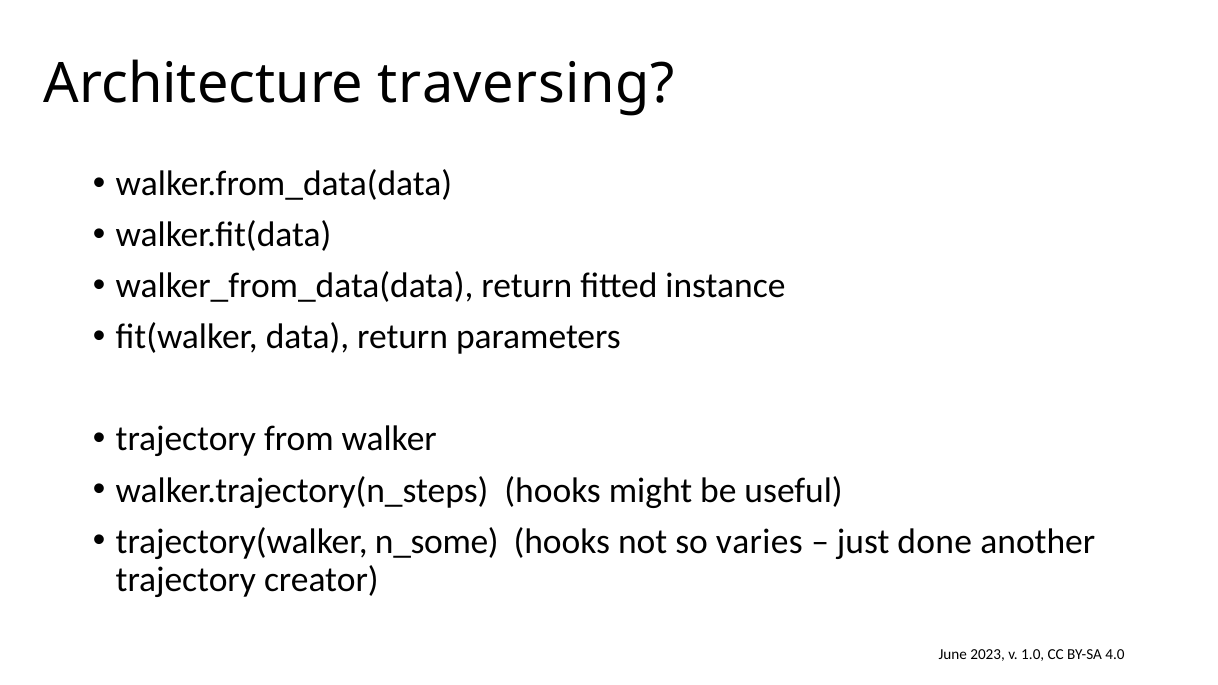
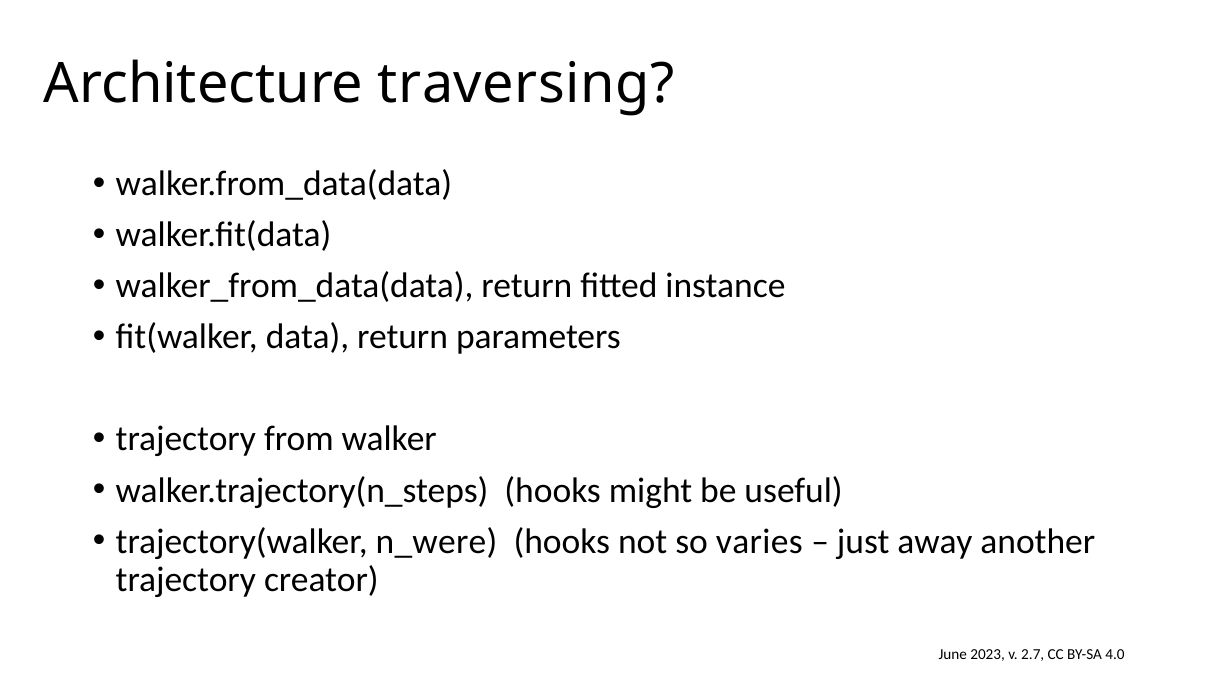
n_some: n_some -> n_were
done: done -> away
1.0: 1.0 -> 2.7
